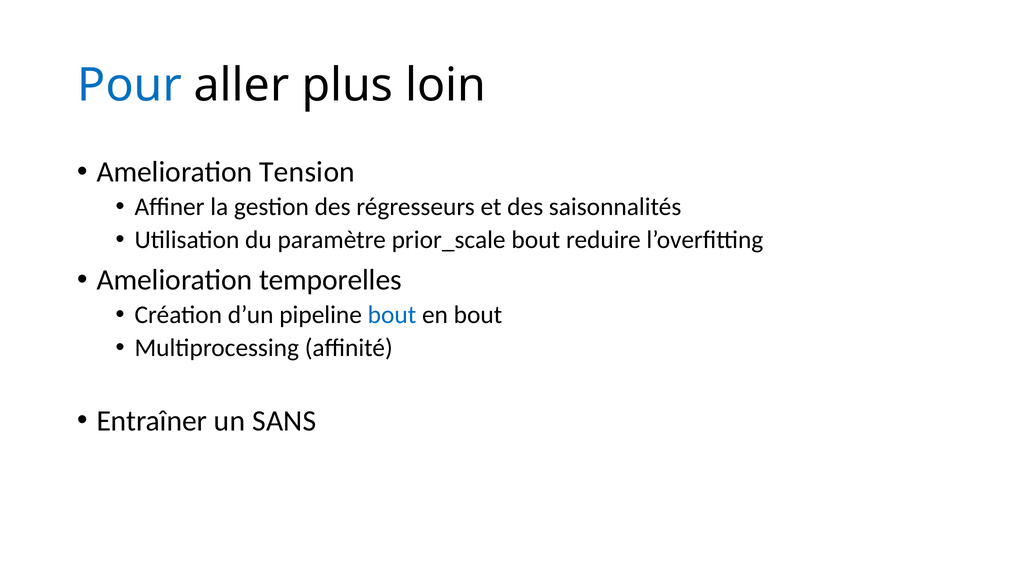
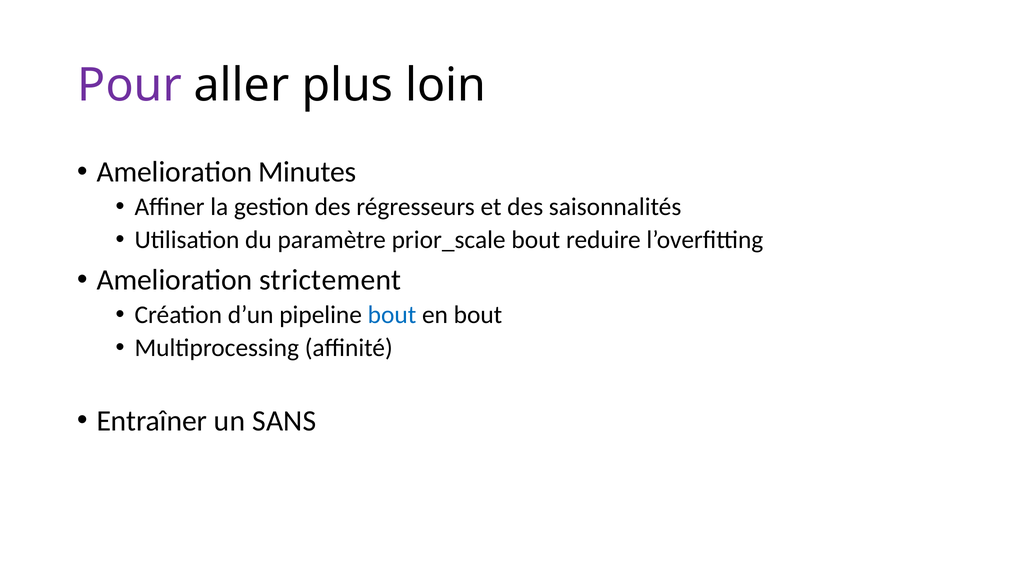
Pour colour: blue -> purple
Tension: Tension -> Minutes
temporelles: temporelles -> strictement
